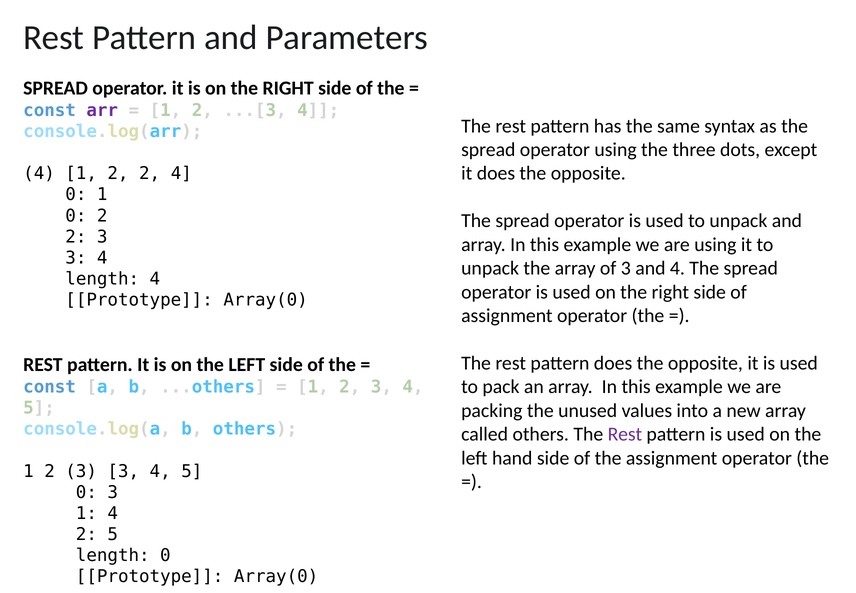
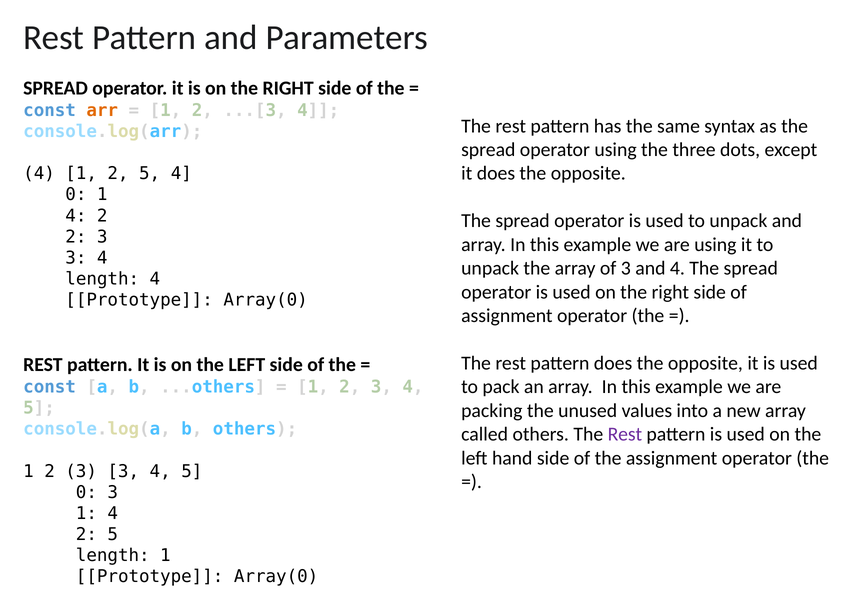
arr colour: purple -> orange
1 2 2: 2 -> 5
0 at (76, 216): 0 -> 4
length 0: 0 -> 1
